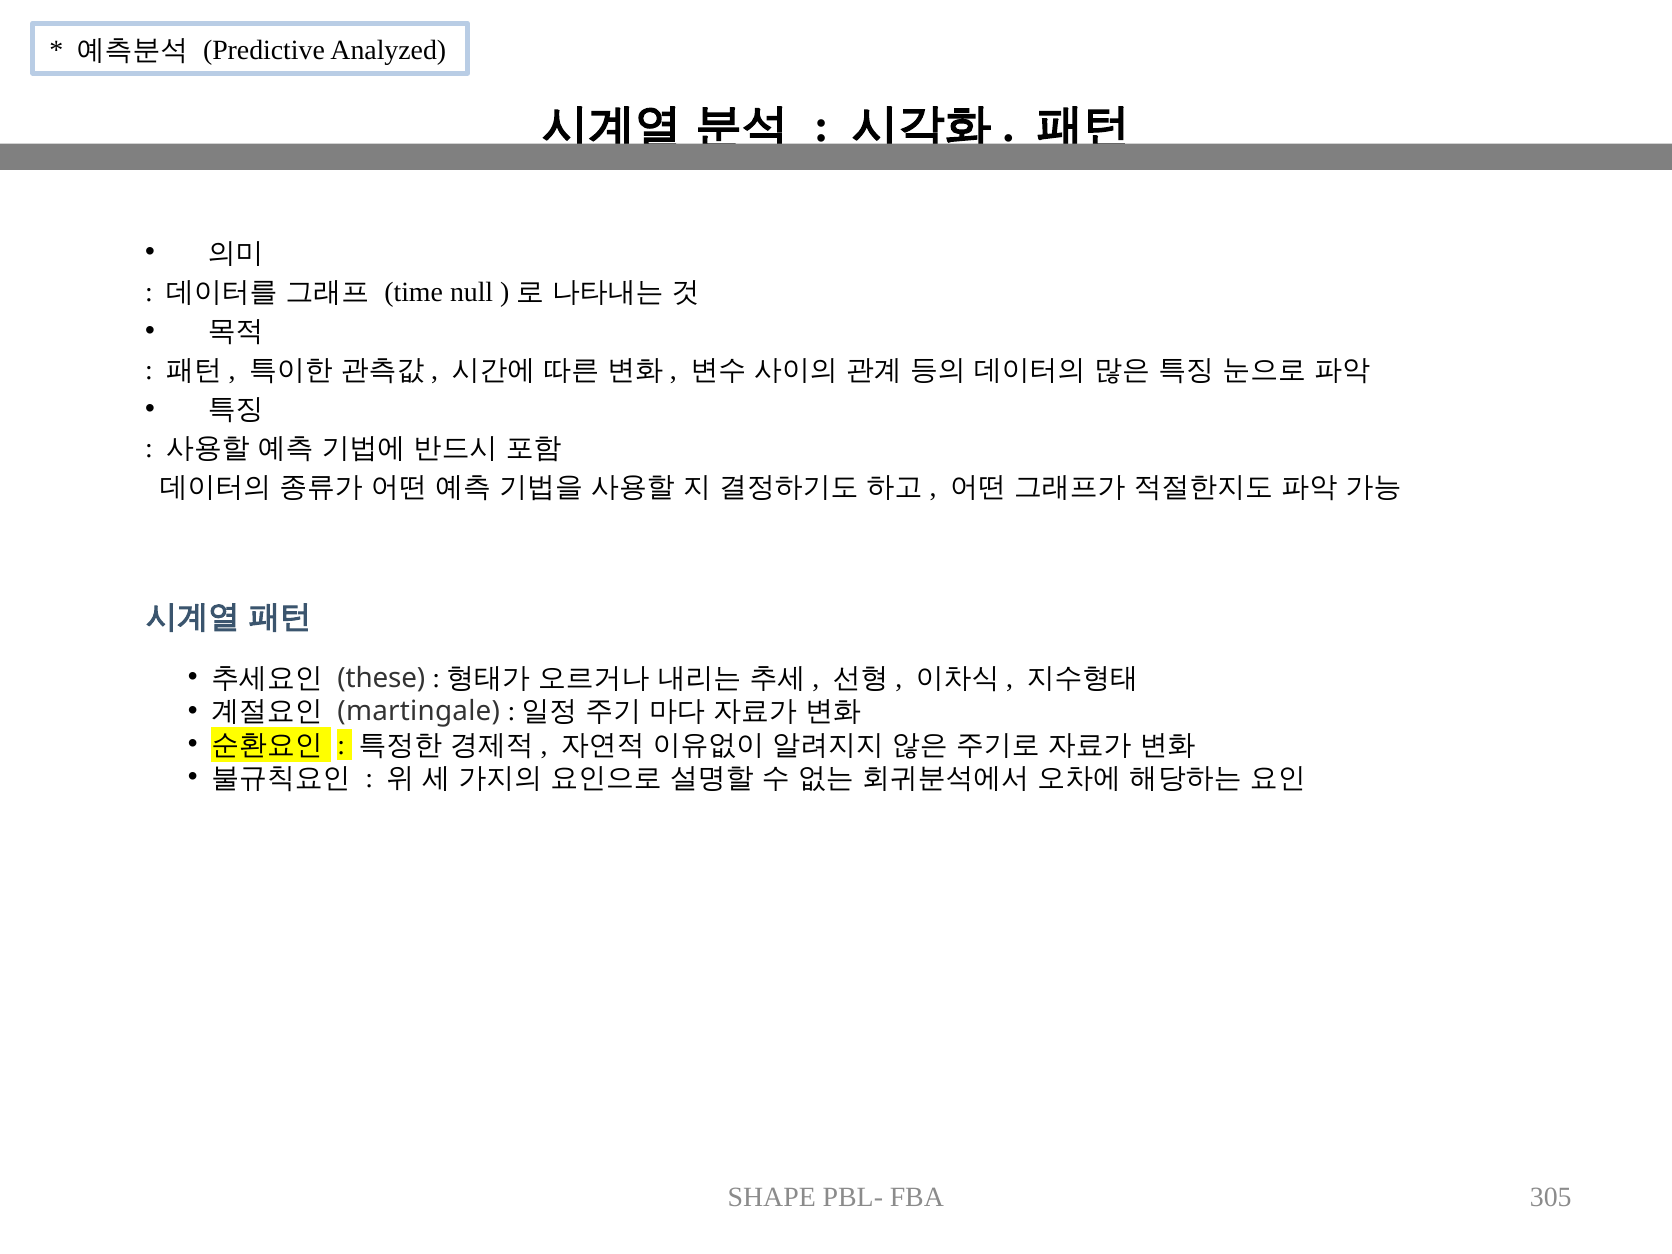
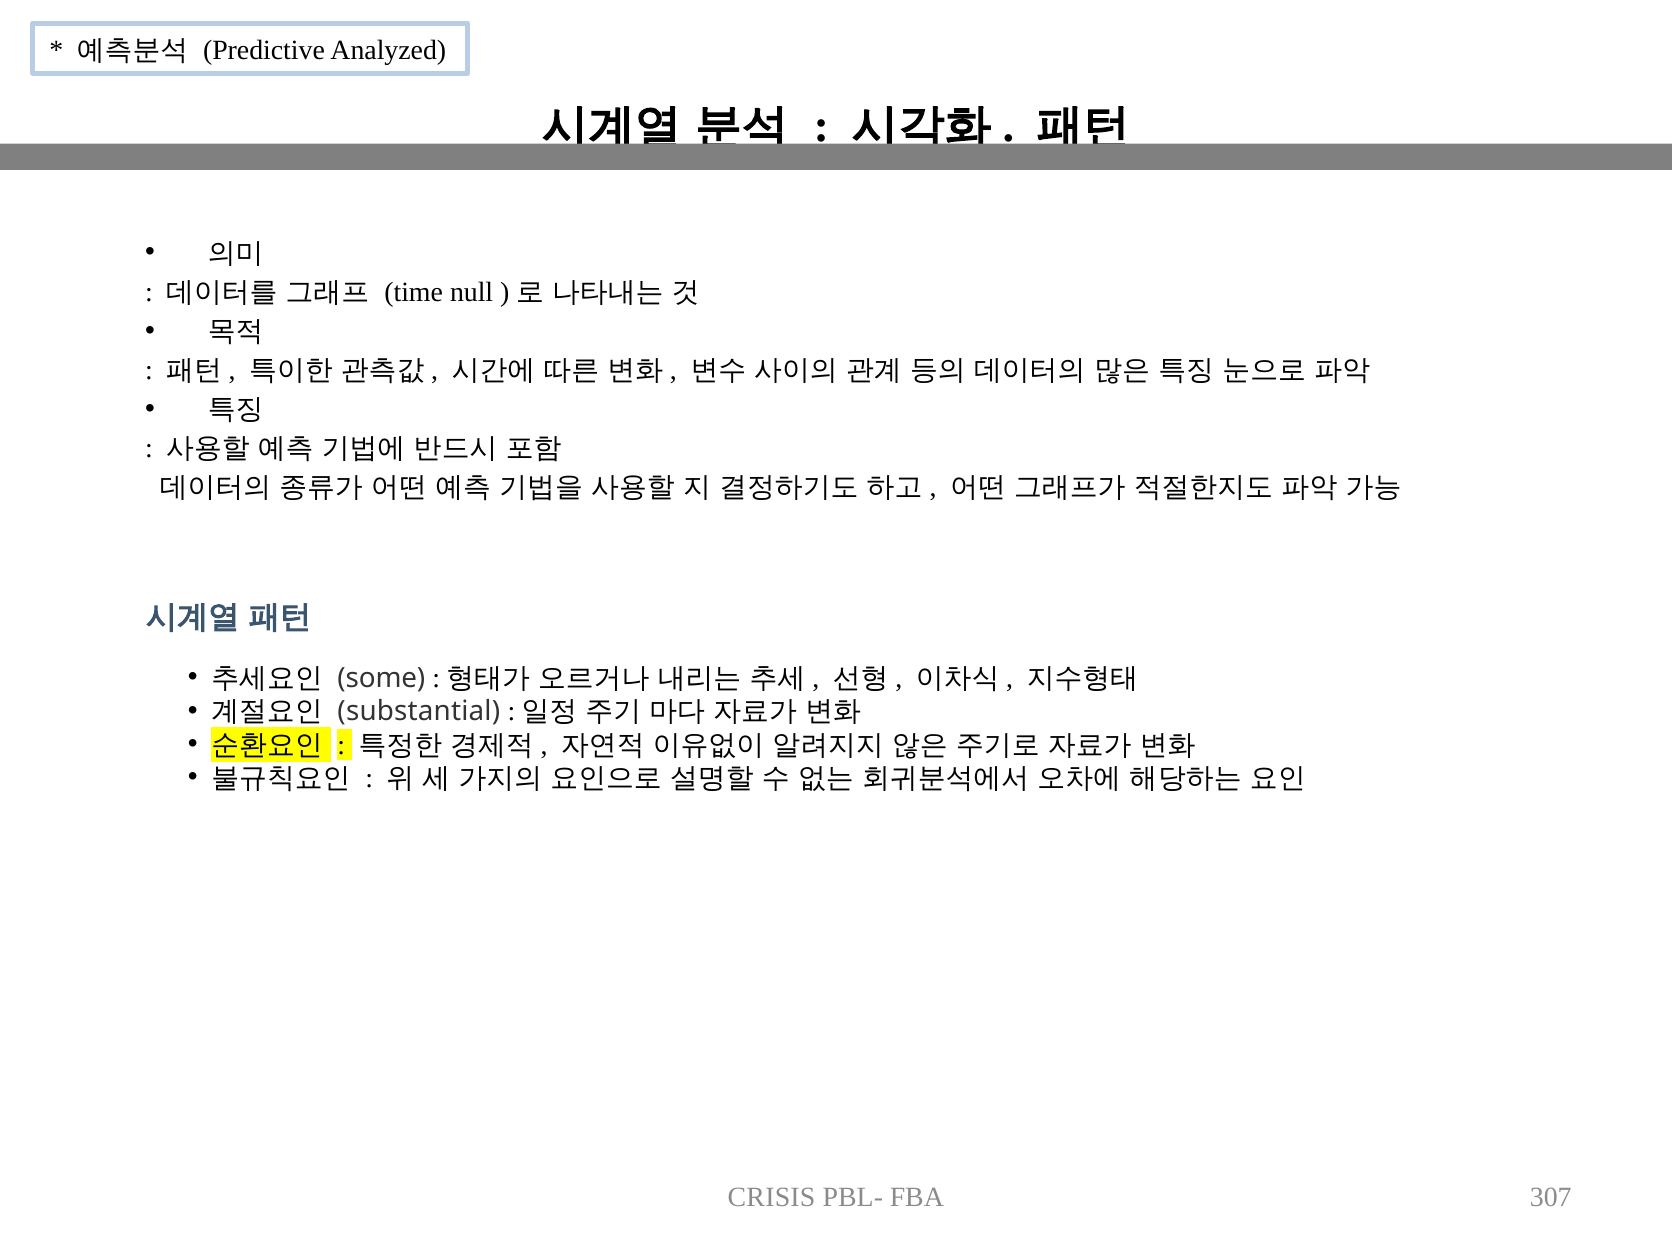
these: these -> some
martingale: martingale -> substantial
SHAPE: SHAPE -> CRISIS
305: 305 -> 307
